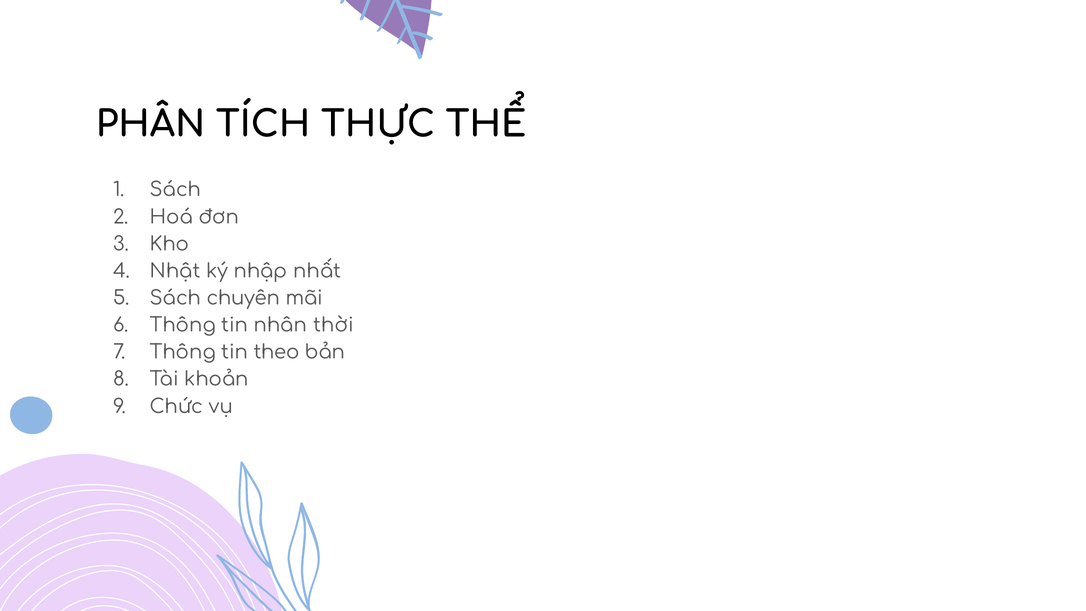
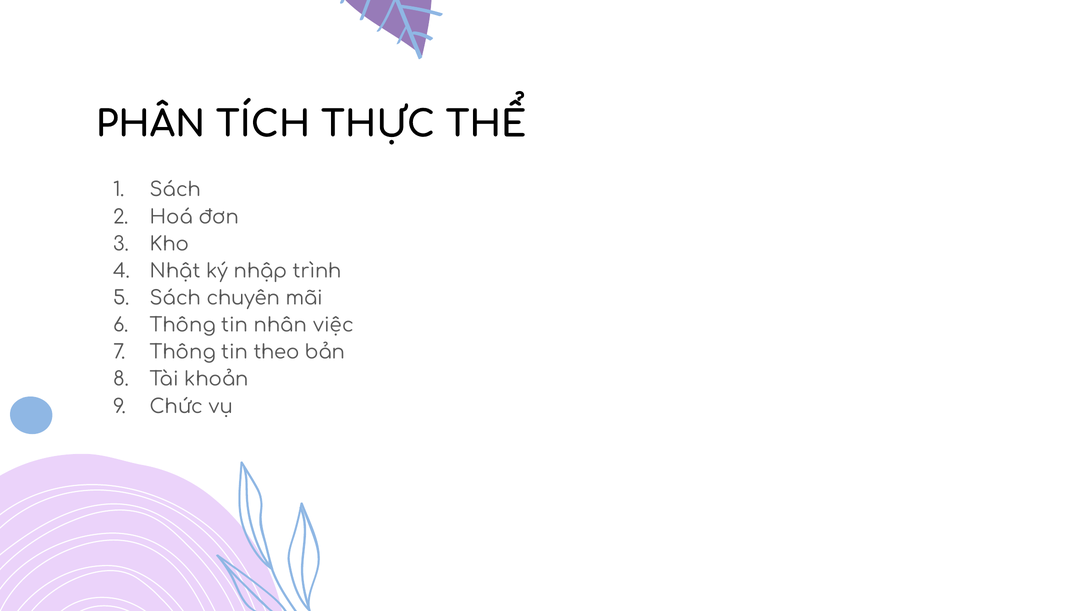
nhất: nhất -> trình
thời: thời -> việc
